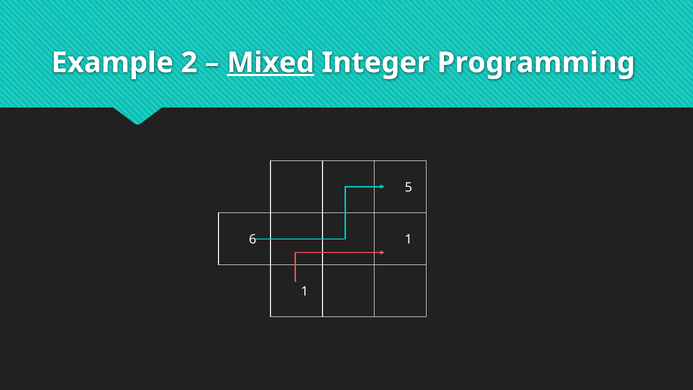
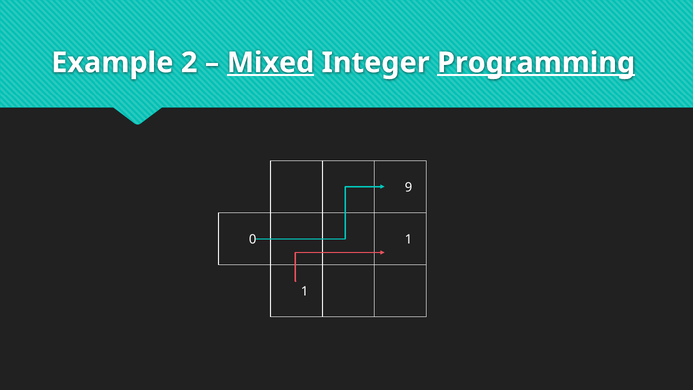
Programming underline: none -> present
5: 5 -> 9
6: 6 -> 0
